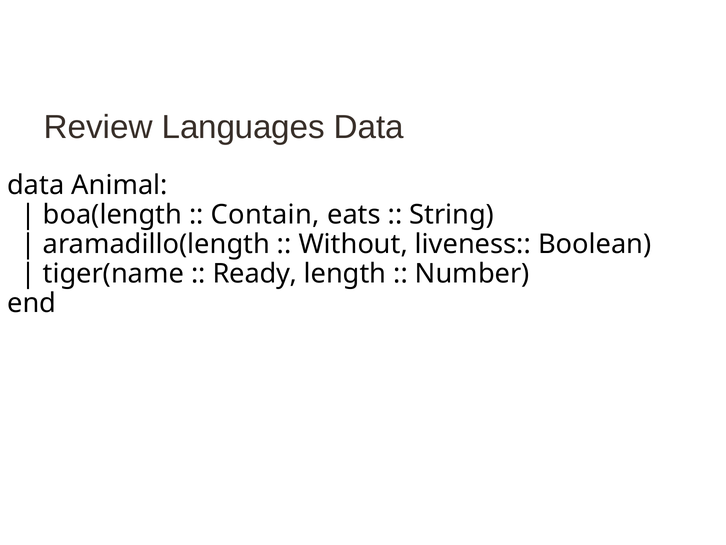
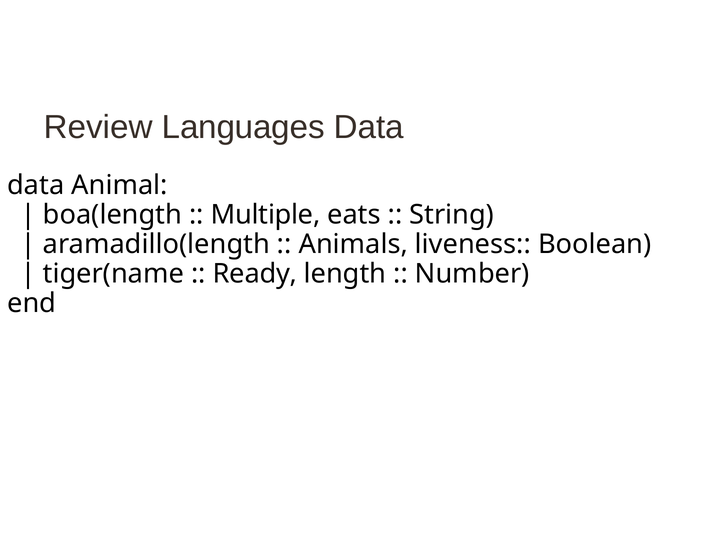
Contain: Contain -> Multiple
Without: Without -> Animals
